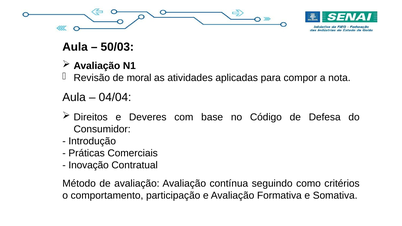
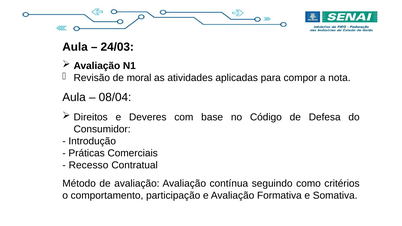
50/03: 50/03 -> 24/03
04/04: 04/04 -> 08/04
Inovação: Inovação -> Recesso
